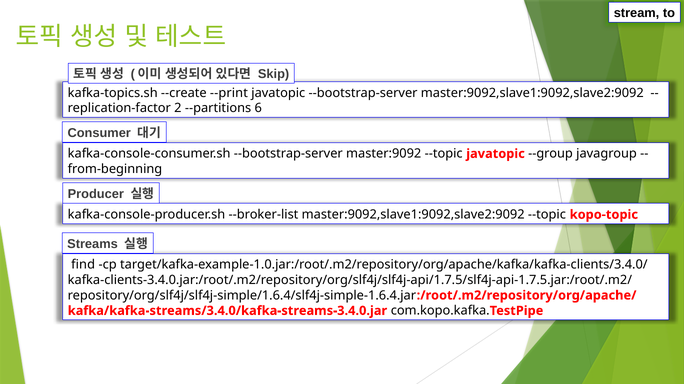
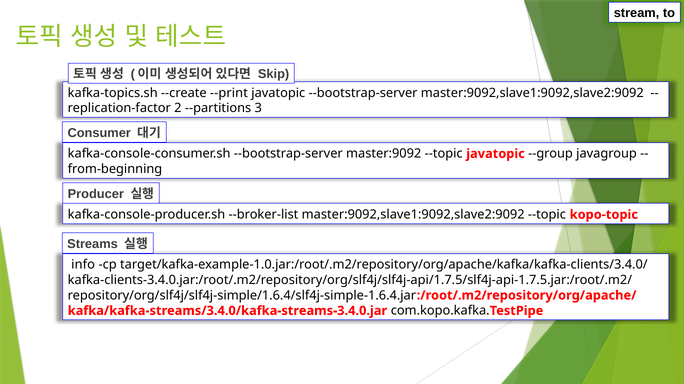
6: 6 -> 3
find: find -> info
